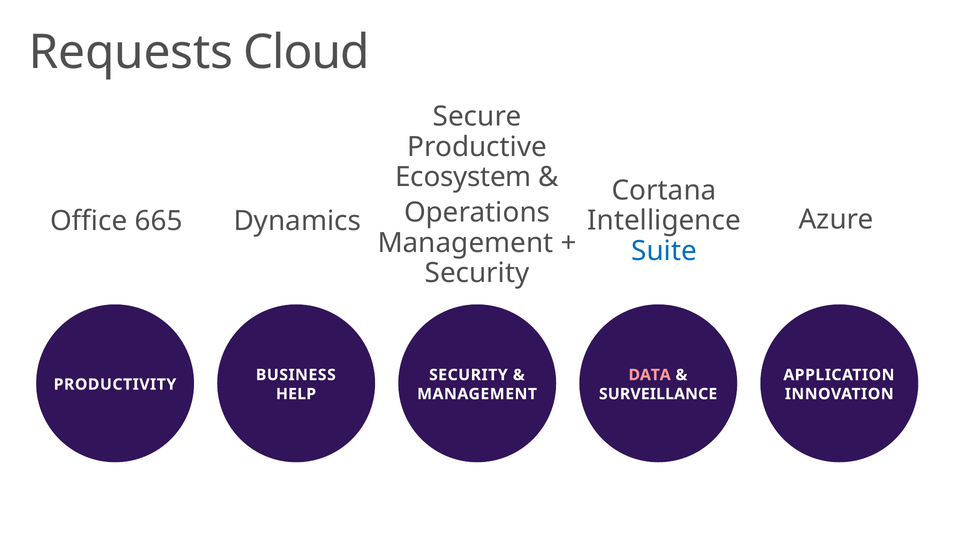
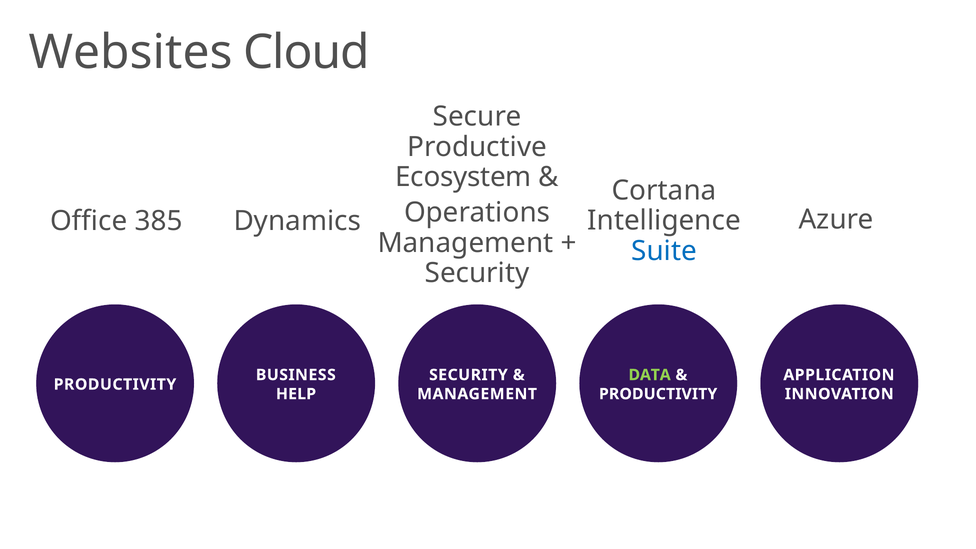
Requests: Requests -> Websites
665: 665 -> 385
DATA colour: pink -> light green
SURVEILLANCE at (658, 394): SURVEILLANCE -> PRODUCTIVITY
